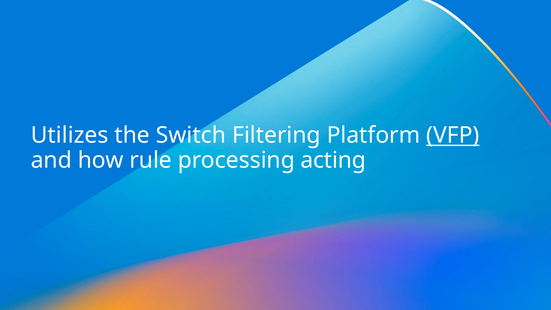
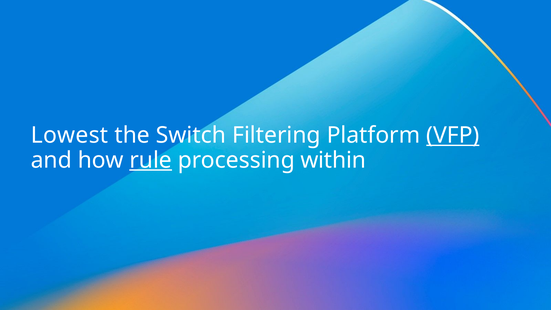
Utilizes: Utilizes -> Lowest
rule underline: none -> present
acting: acting -> within
